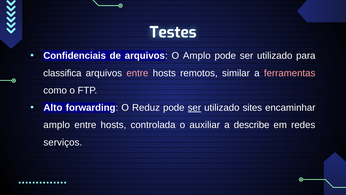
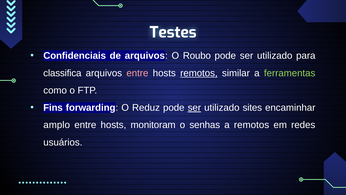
O Amplo: Amplo -> Roubo
remotos at (199, 73) underline: none -> present
ferramentas colour: pink -> light green
Alto: Alto -> Fins
controlada: controlada -> monitoram
auxiliar: auxiliar -> senhas
a describe: describe -> remotos
serviços: serviços -> usuários
